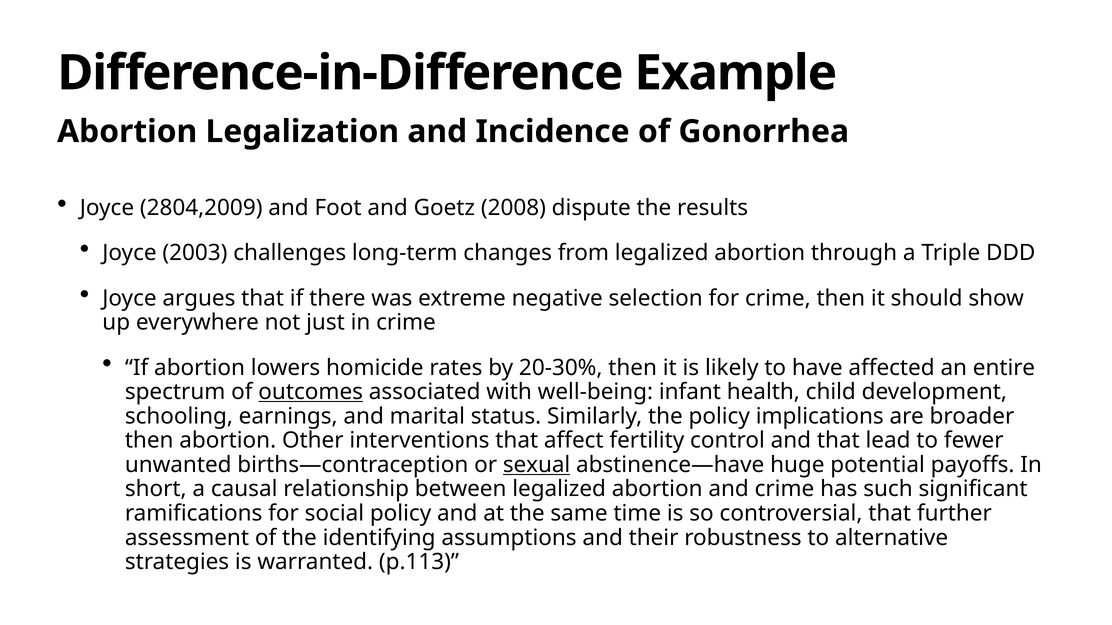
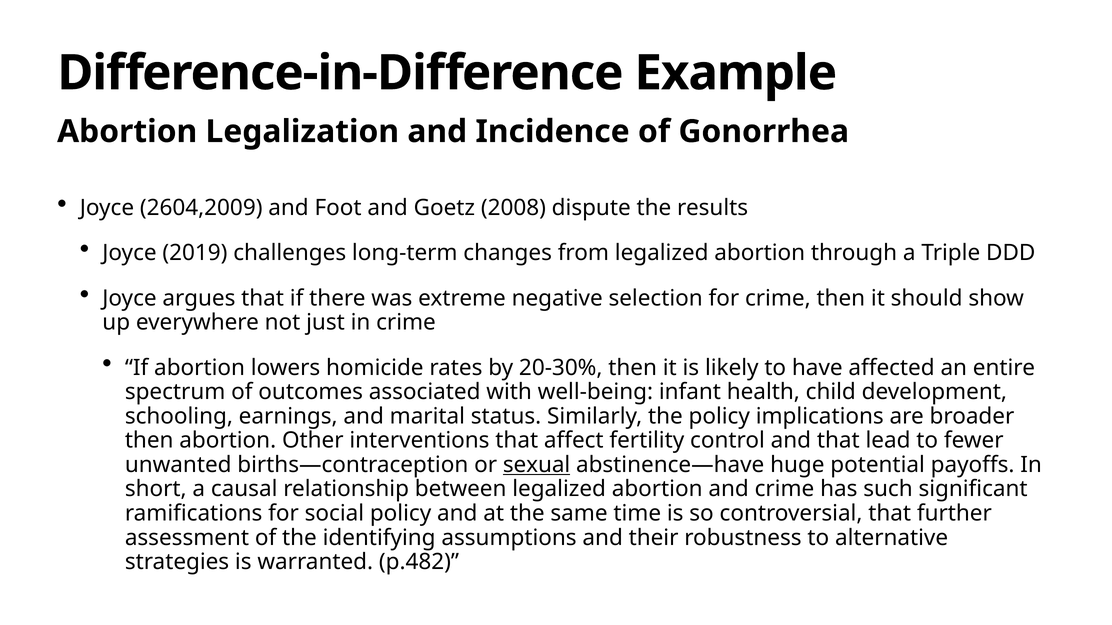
2804,2009: 2804,2009 -> 2604,2009
2003: 2003 -> 2019
outcomes underline: present -> none
p.113: p.113 -> p.482
